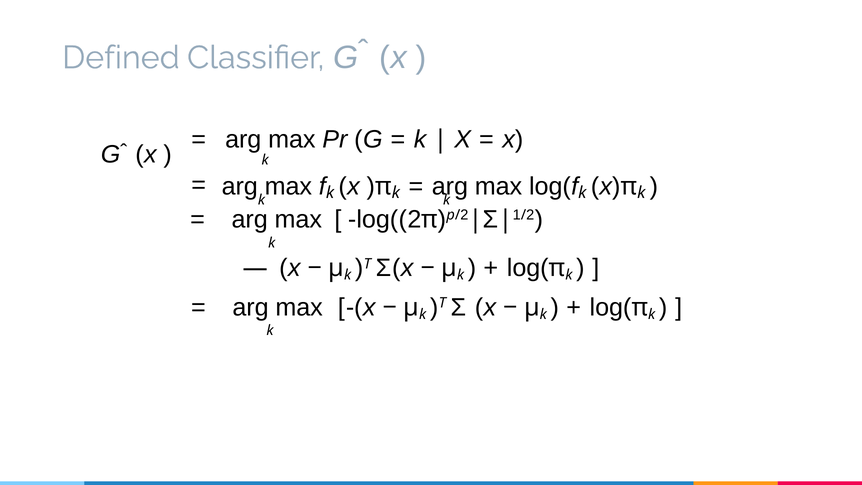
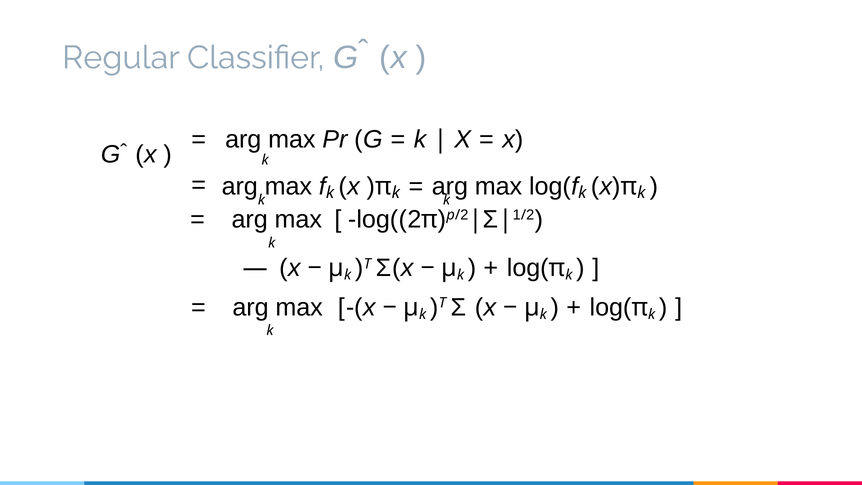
Defined: Defined -> Regular
